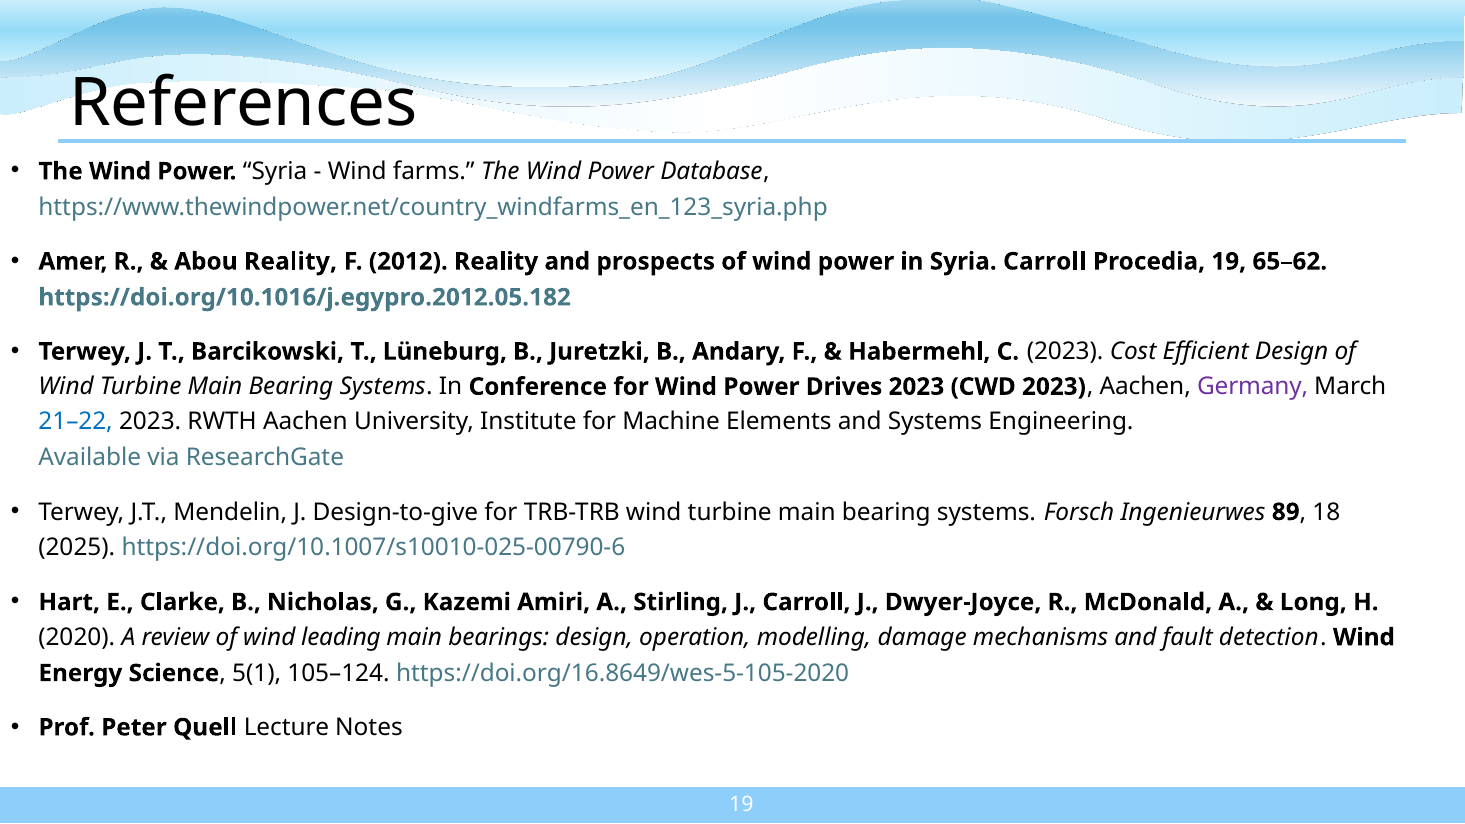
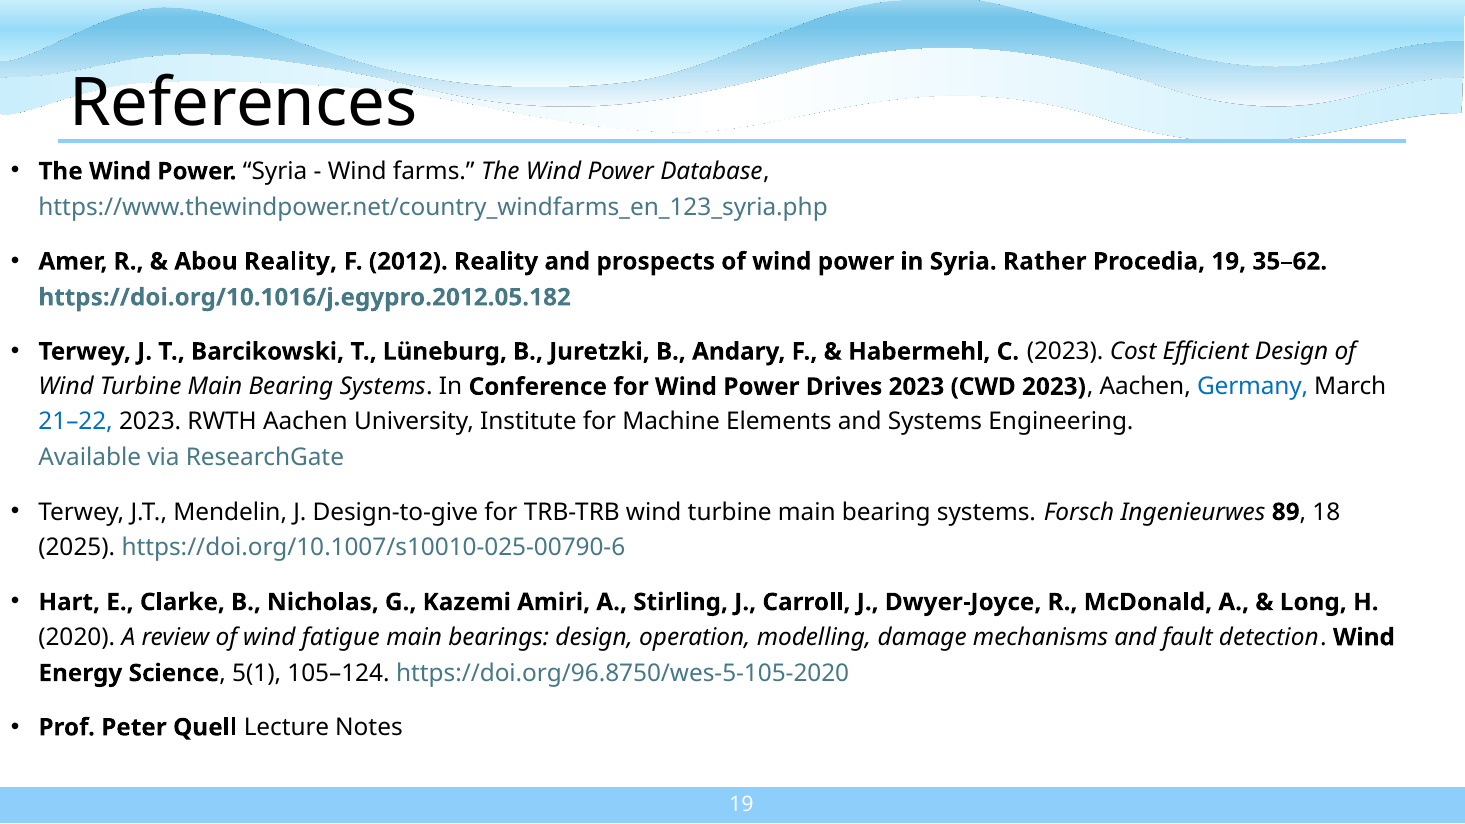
Syria Carroll: Carroll -> Rather
65–62: 65–62 -> 35–62
Germany colour: purple -> blue
leading: leading -> fatigue
https://doi.org/16.8649/wes-5-105-2020: https://doi.org/16.8649/wes-5-105-2020 -> https://doi.org/96.8750/wes-5-105-2020
